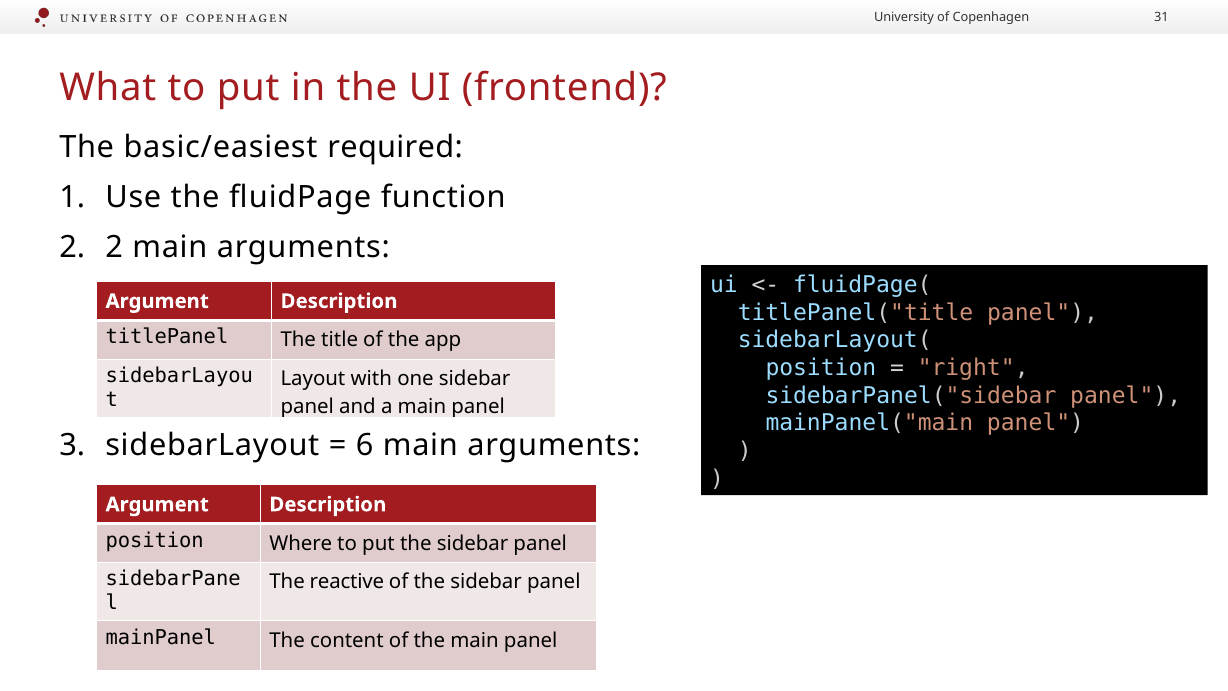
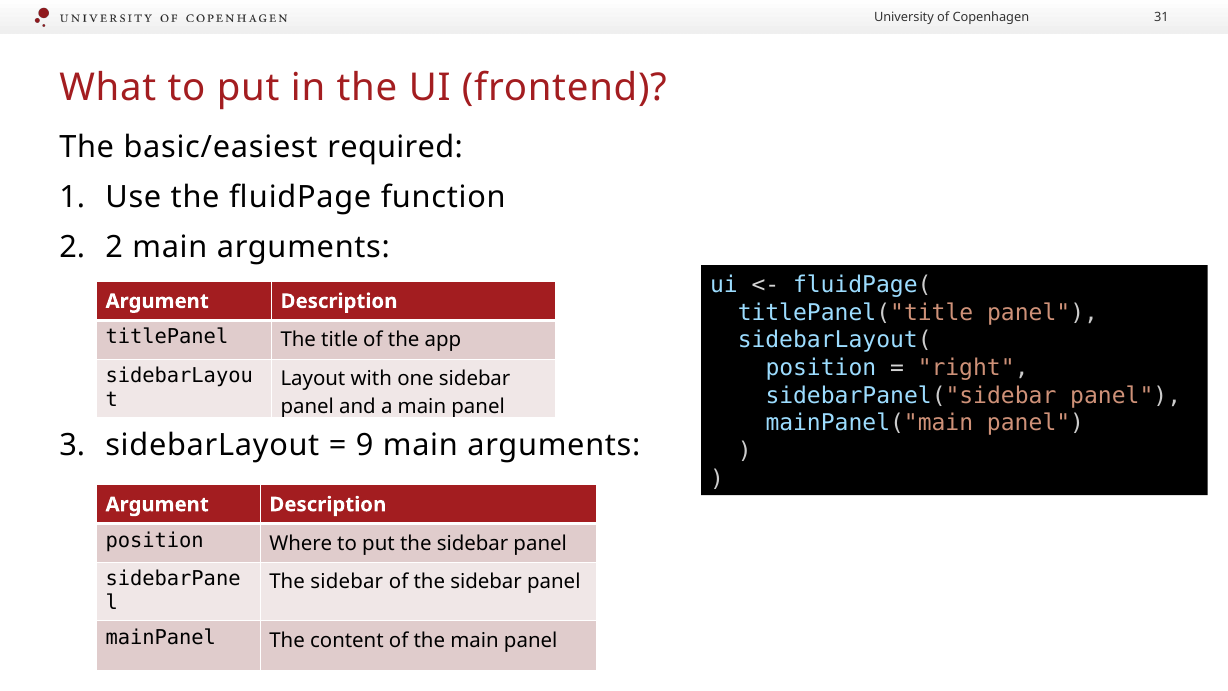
6: 6 -> 9
reactive at (347, 582): reactive -> sidebar
